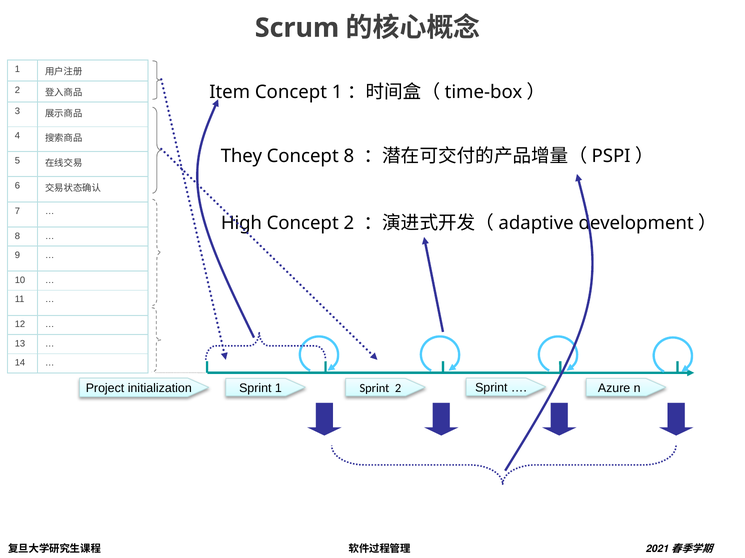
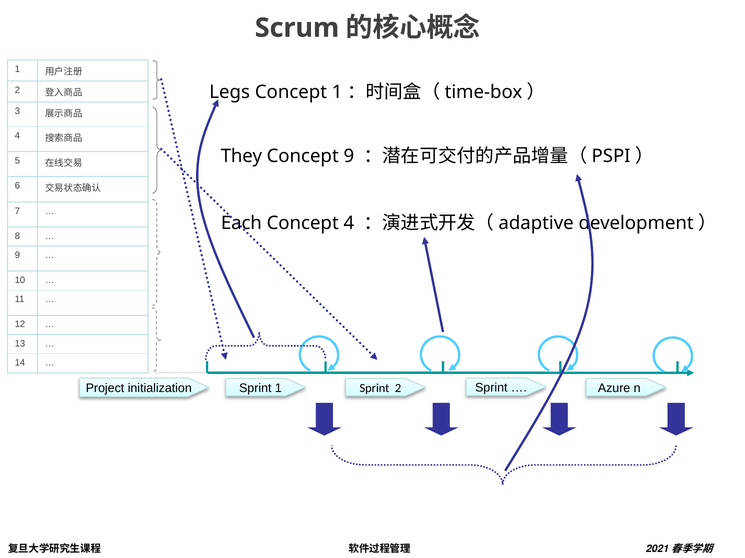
Item: Item -> Legs
Concept 8: 8 -> 9
High: High -> Each
Concept 2: 2 -> 4
